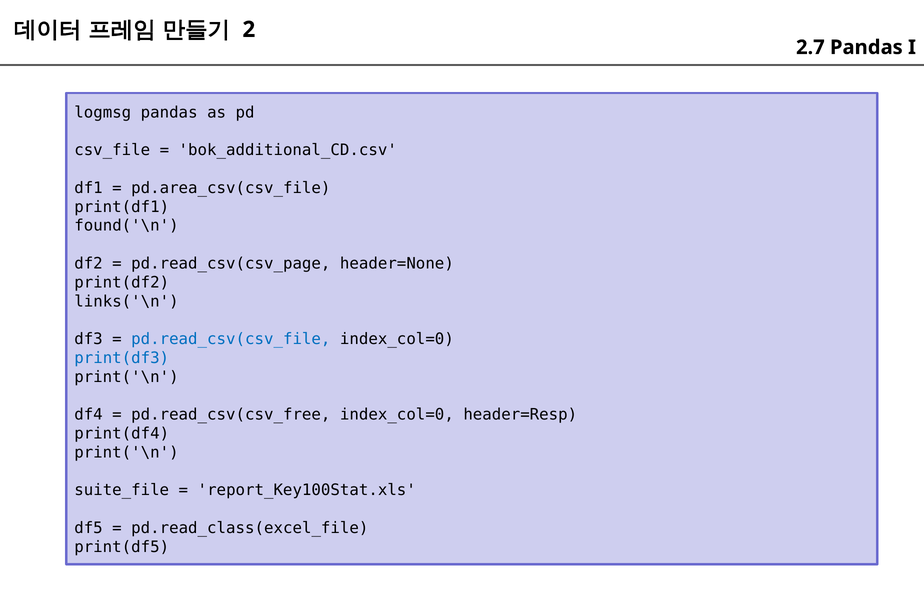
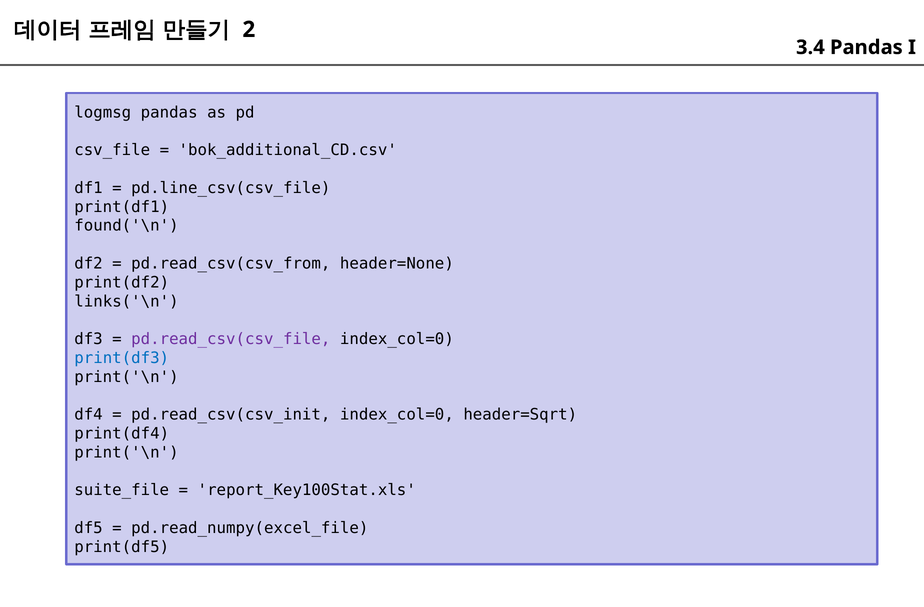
2.7: 2.7 -> 3.4
pd.area_csv(csv_file: pd.area_csv(csv_file -> pd.line_csv(csv_file
pd.read_csv(csv_page: pd.read_csv(csv_page -> pd.read_csv(csv_from
pd.read_csv(csv_file colour: blue -> purple
pd.read_csv(csv_free: pd.read_csv(csv_free -> pd.read_csv(csv_init
header=Resp: header=Resp -> header=Sqrt
pd.read_class(excel_file: pd.read_class(excel_file -> pd.read_numpy(excel_file
